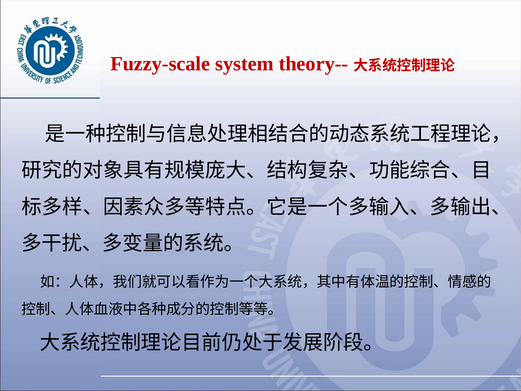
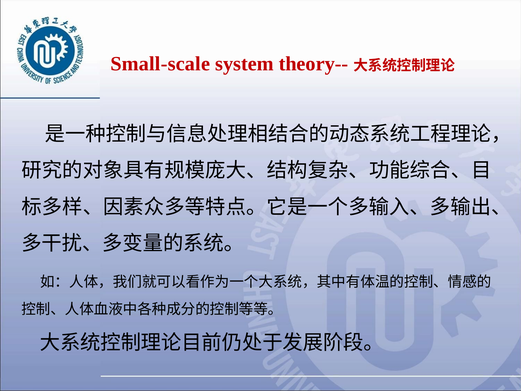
Fuzzy-scale: Fuzzy-scale -> Small-scale
